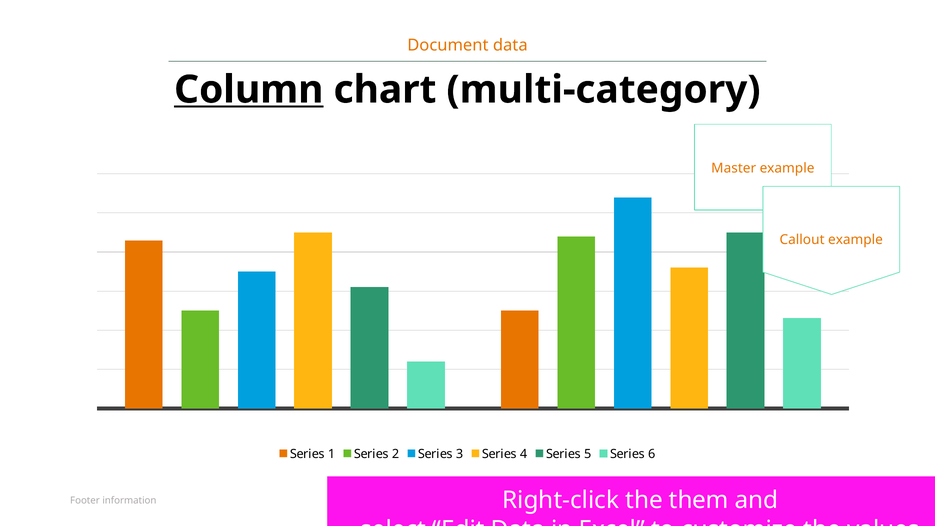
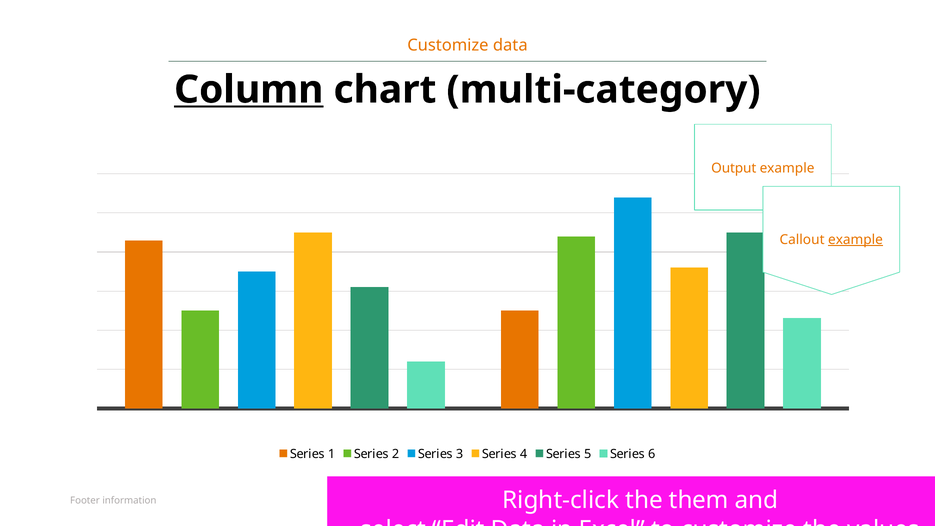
Document at (448, 45): Document -> Customize
Master: Master -> Output
example at (855, 240) underline: none -> present
